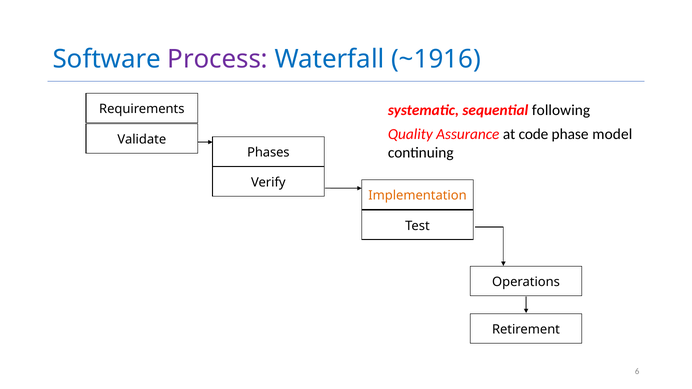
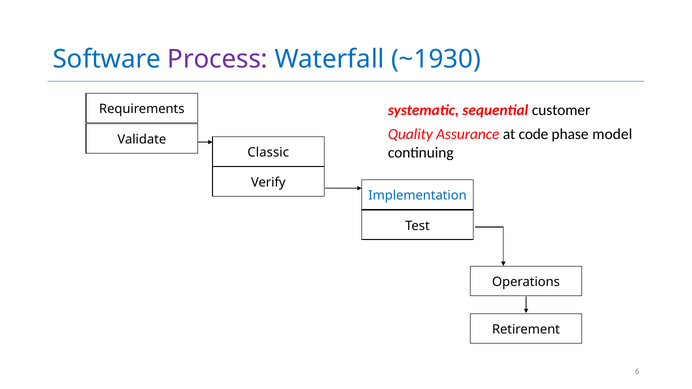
~1916: ~1916 -> ~1930
following: following -> customer
Phases: Phases -> Classic
Implementation colour: orange -> blue
